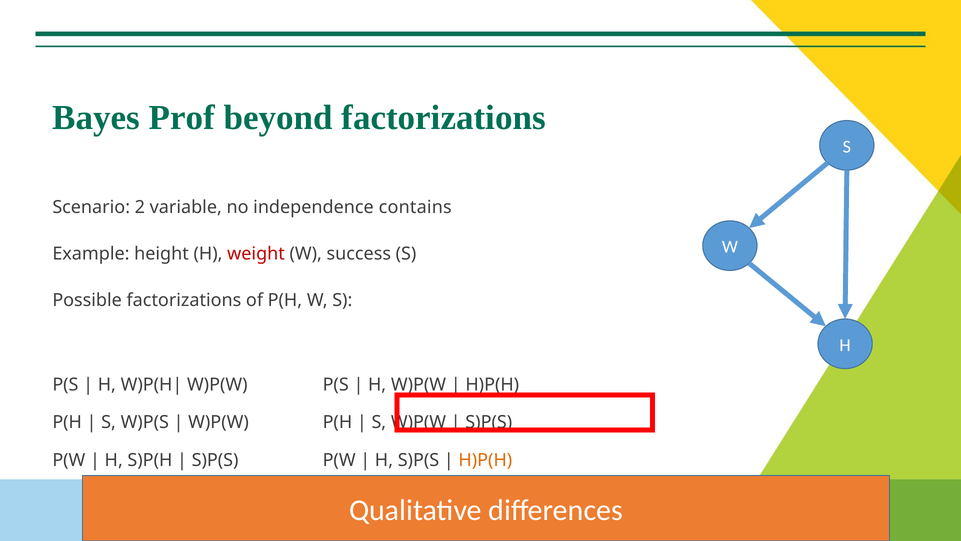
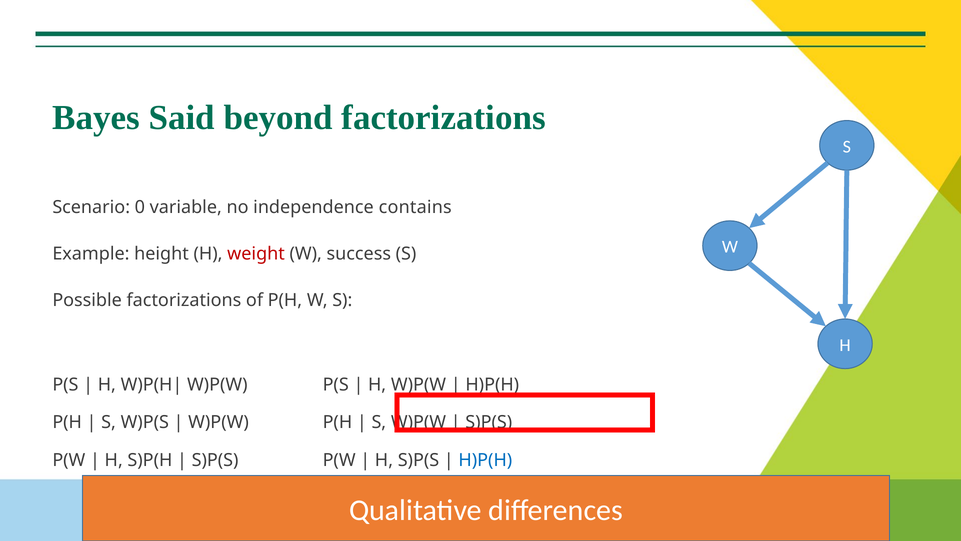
Prof: Prof -> Said
2: 2 -> 0
H)P(H at (485, 460) colour: orange -> blue
